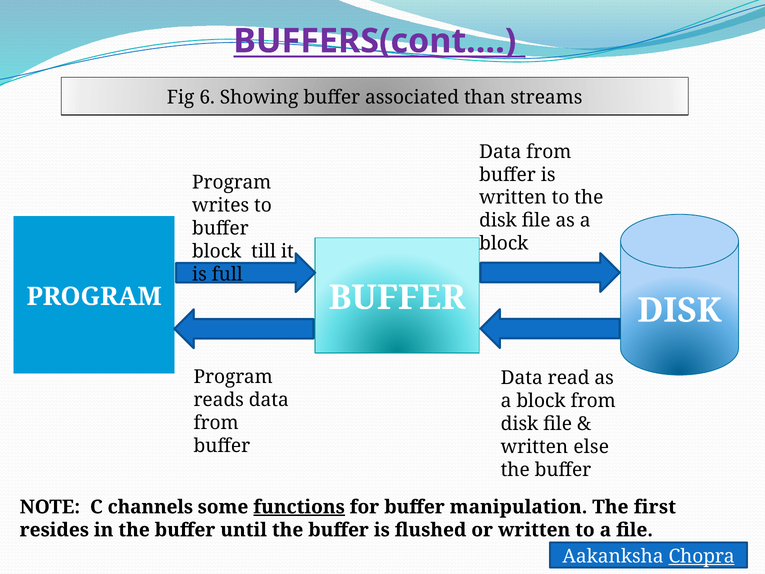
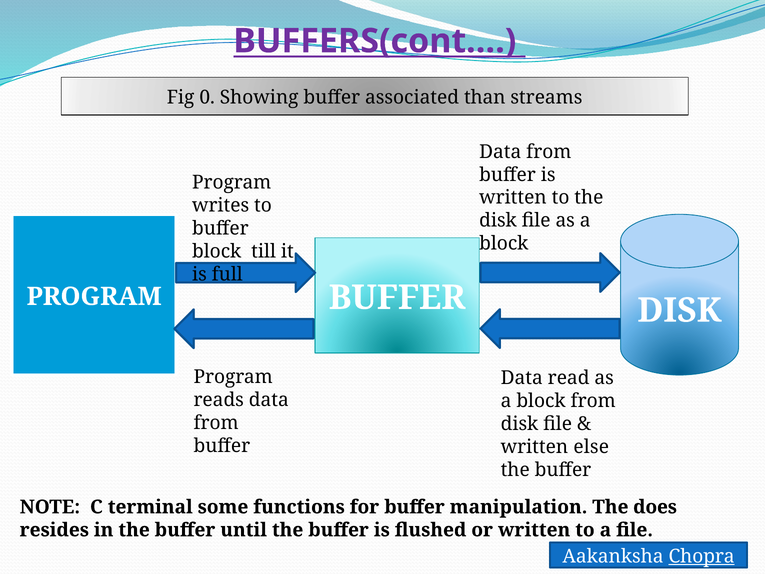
6: 6 -> 0
channels: channels -> terminal
functions underline: present -> none
first: first -> does
